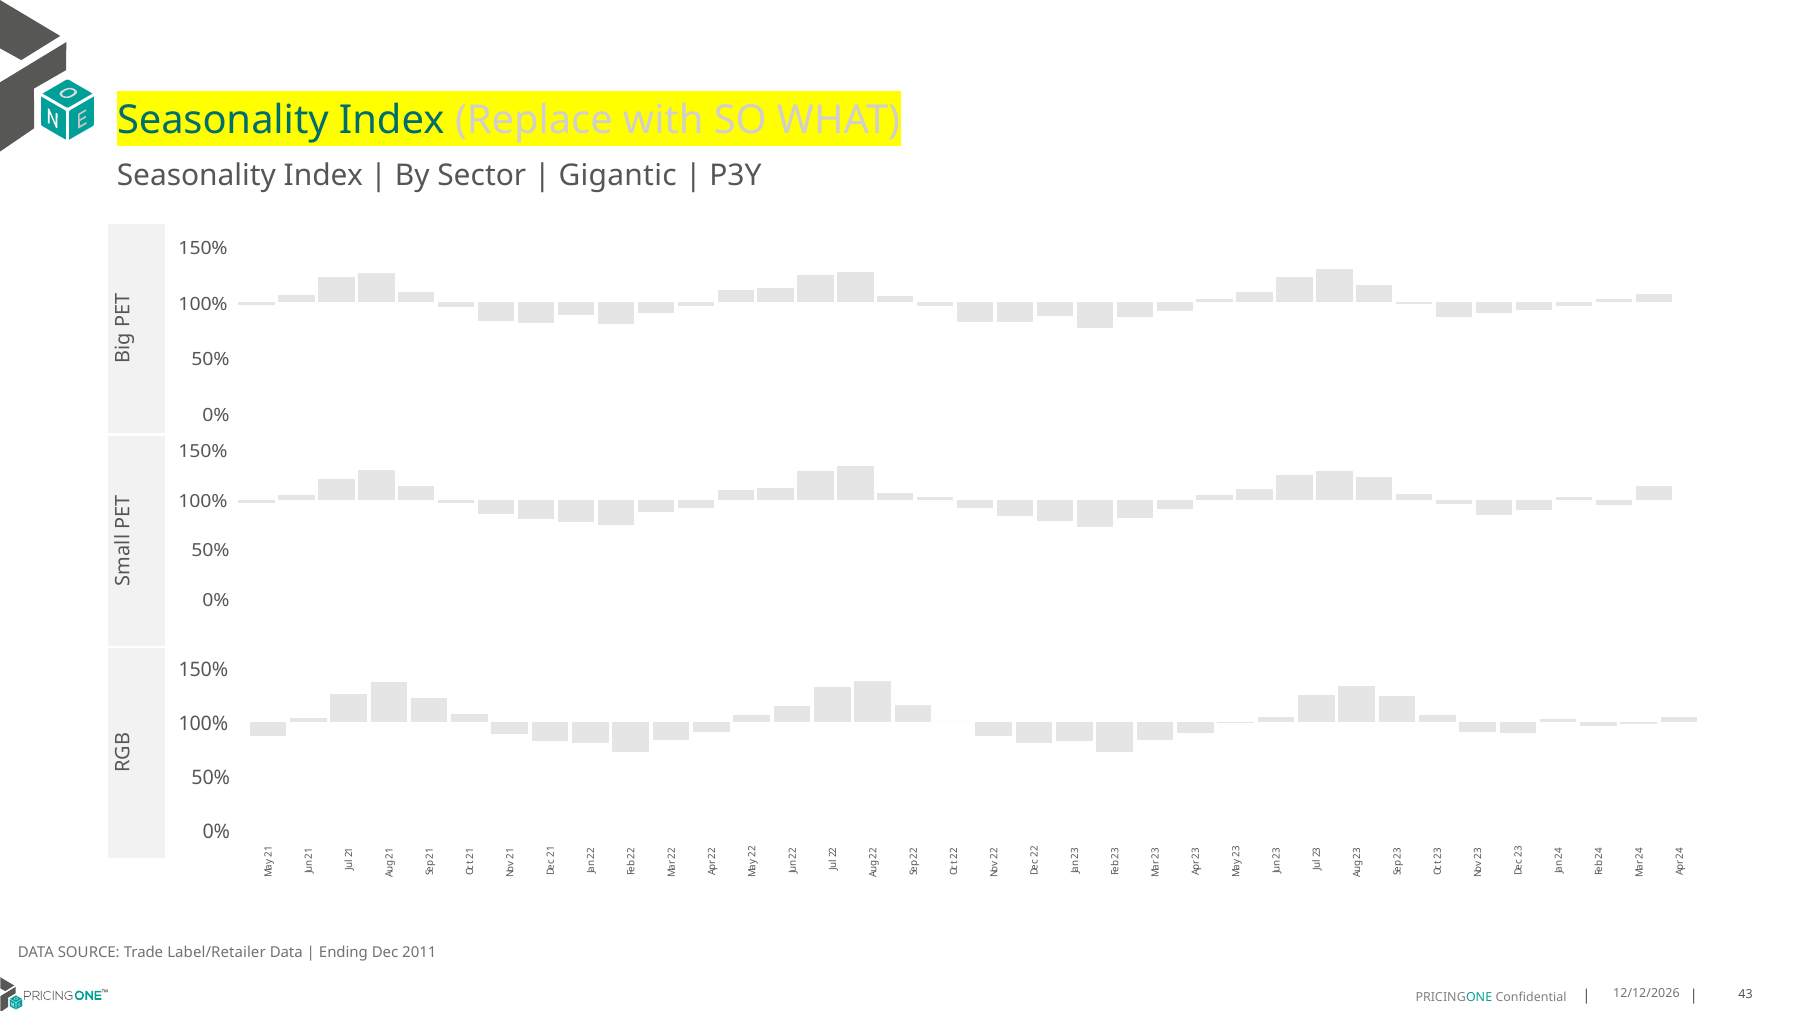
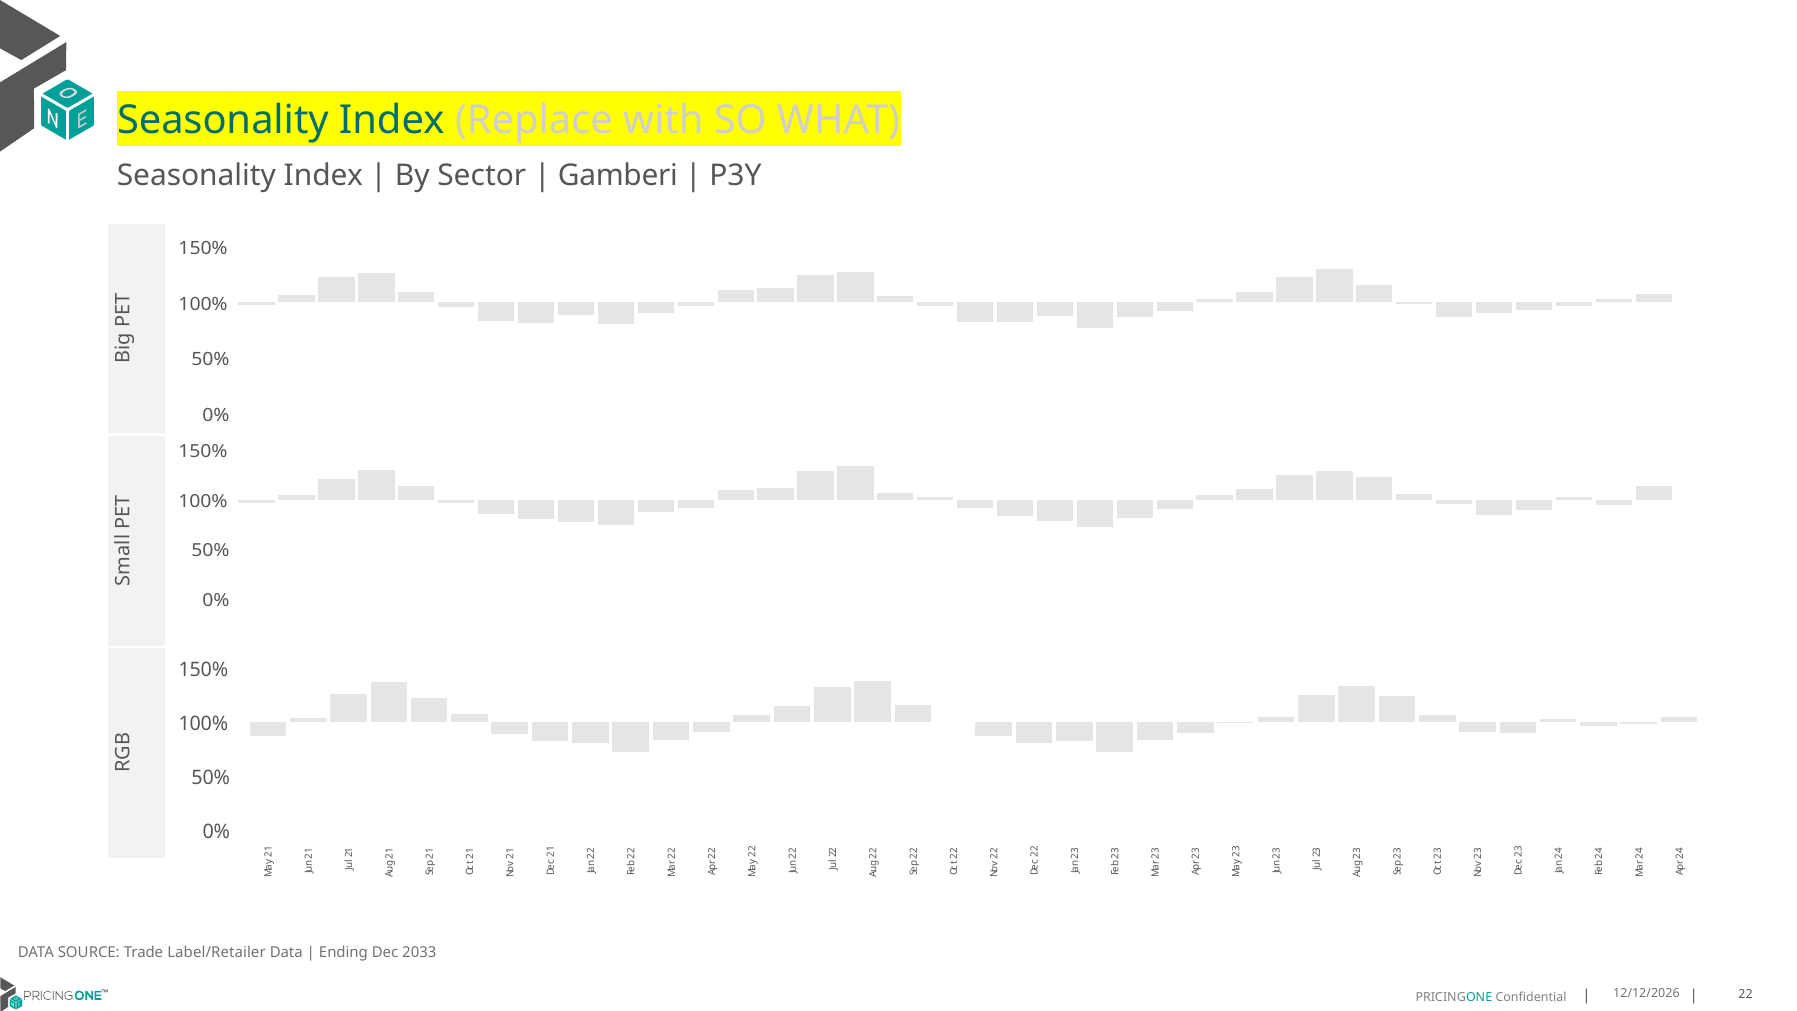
Gigantic: Gigantic -> Gamberi
2011: 2011 -> 2033
43 at (1746, 994): 43 -> 22
